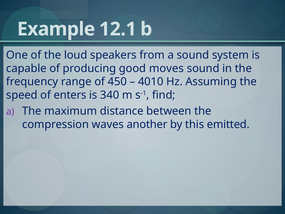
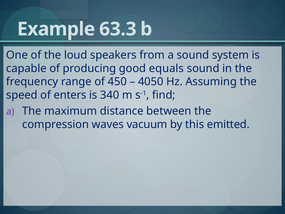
12.1: 12.1 -> 63.3
moves: moves -> equals
4010: 4010 -> 4050
another: another -> vacuum
